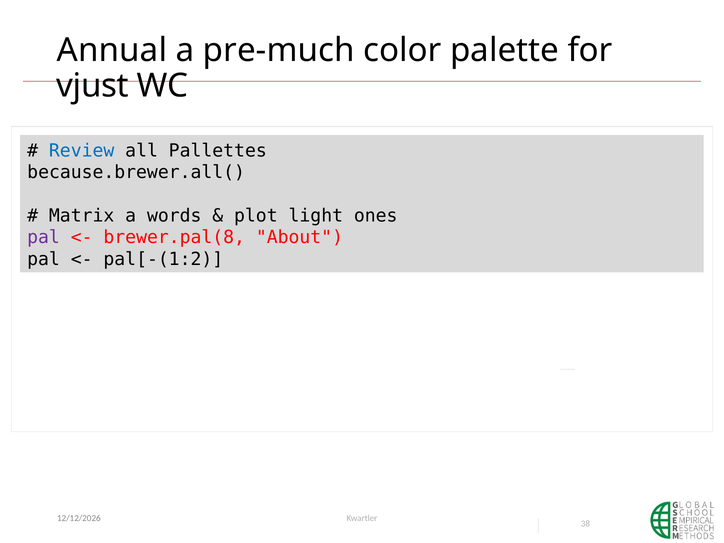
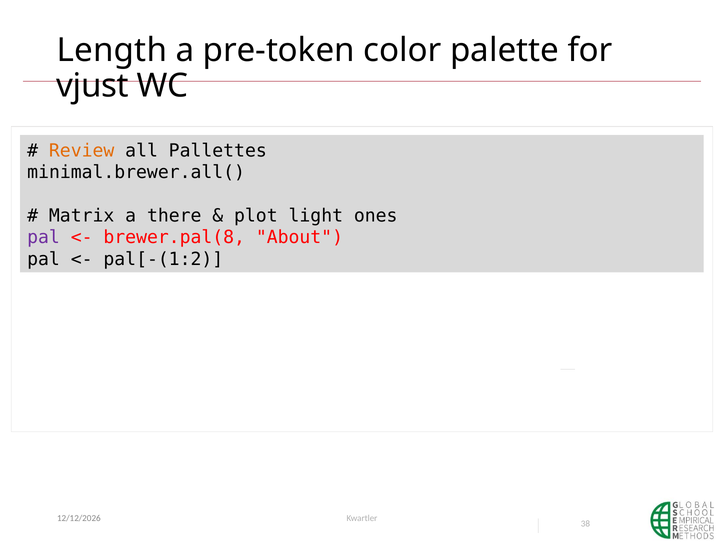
Annual: Annual -> Length
pre-much: pre-much -> pre-token
Review colour: blue -> orange
because.brewer.all(: because.brewer.all( -> minimal.brewer.all(
words: words -> there
